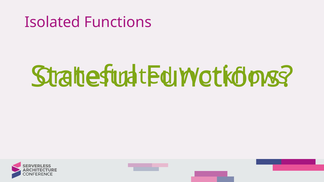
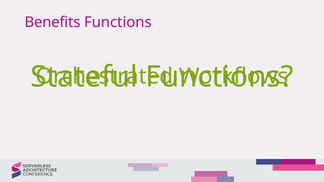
Isolated: Isolated -> Benefits
